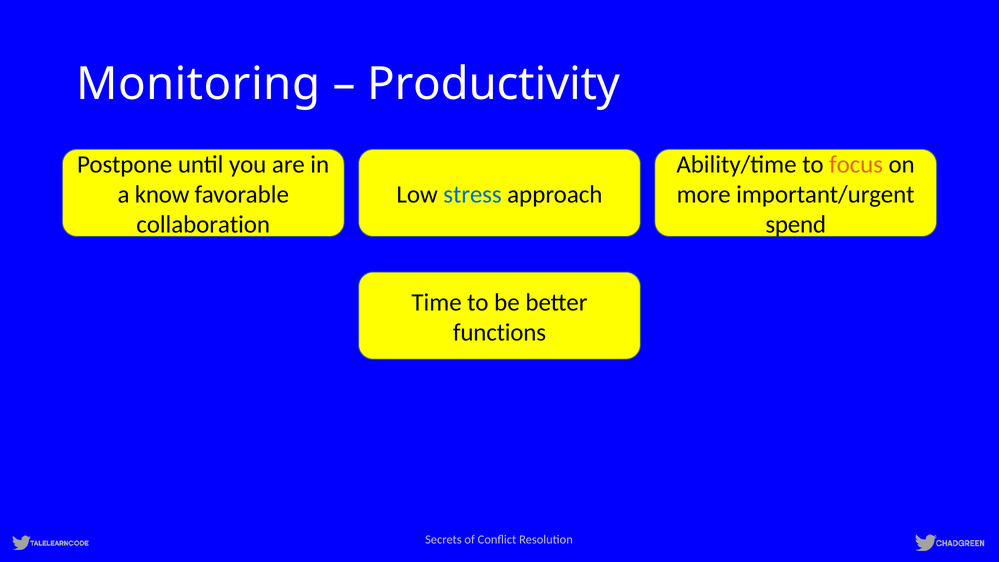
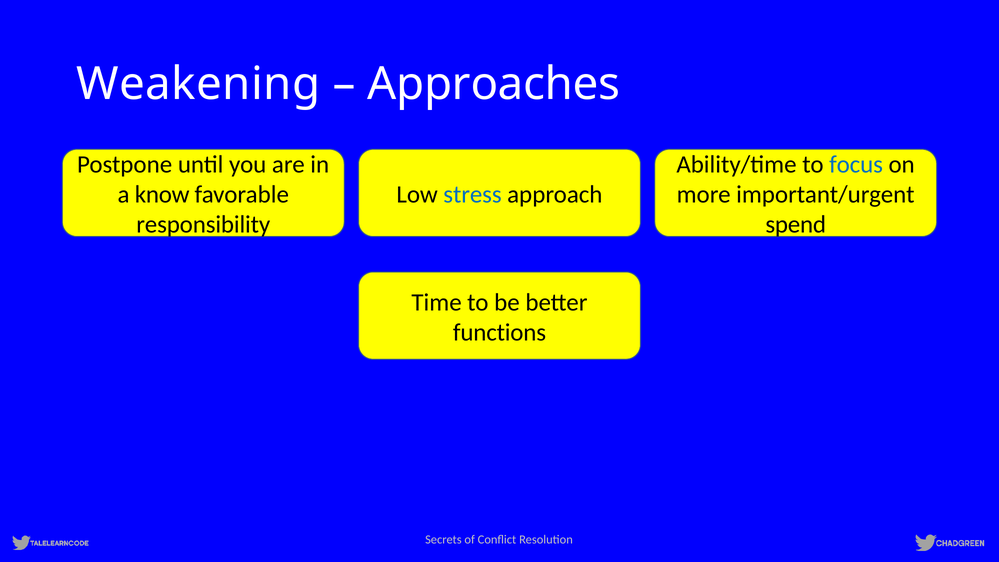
Monitoring: Monitoring -> Weakening
Productivity: Productivity -> Approaches
focus colour: orange -> blue
collaboration: collaboration -> responsibility
